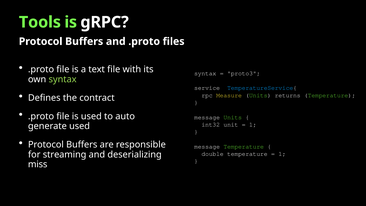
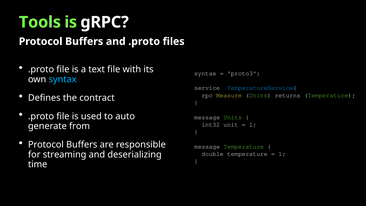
syntax at (63, 79) colour: light green -> light blue
generate used: used -> from
miss: miss -> time
